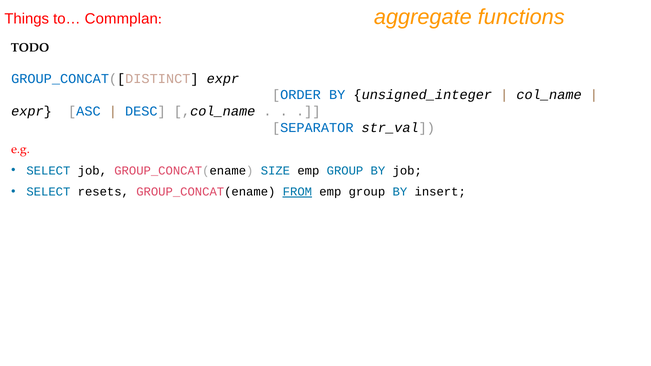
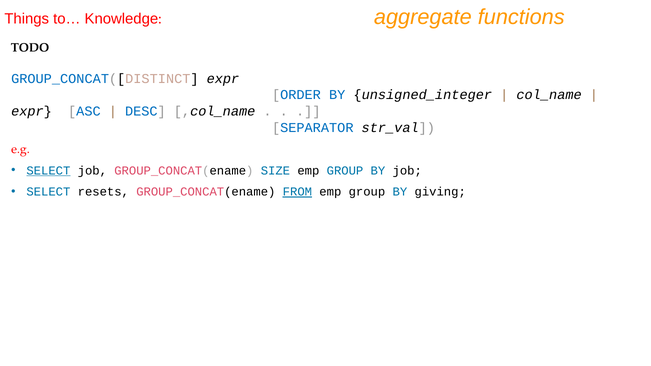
Commplan: Commplan -> Knowledge
SELECT at (48, 171) underline: none -> present
insert: insert -> giving
